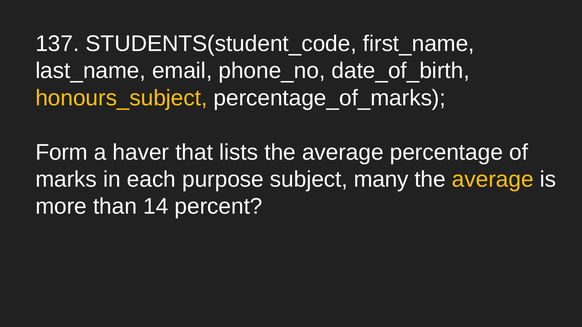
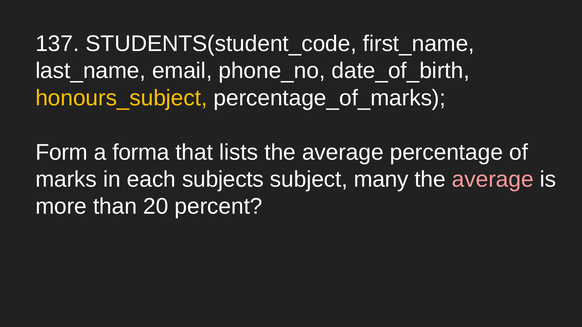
haver: haver -> forma
purpose: purpose -> subjects
average at (493, 180) colour: yellow -> pink
14: 14 -> 20
